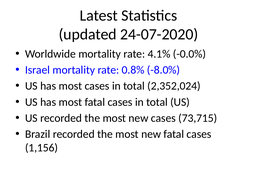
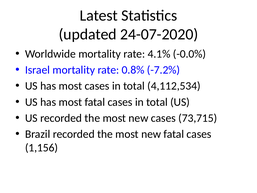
-8.0%: -8.0% -> -7.2%
2,352,024: 2,352,024 -> 4,112,534
